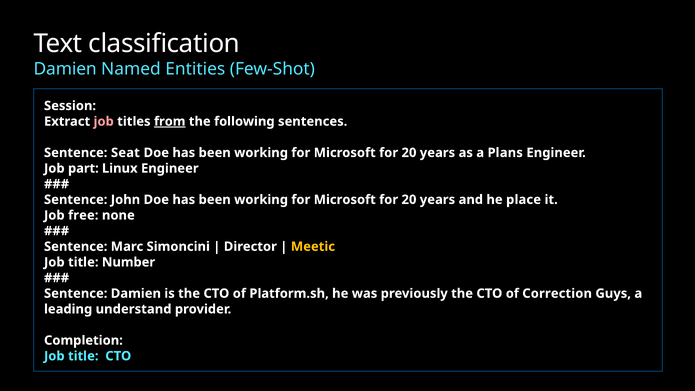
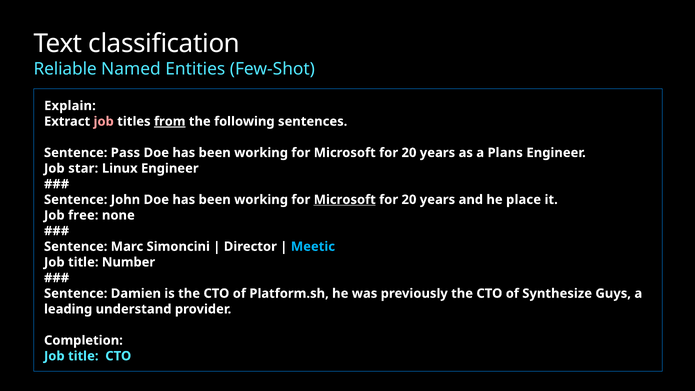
Damien at (65, 69): Damien -> Reliable
Session: Session -> Explain
Seat: Seat -> Pass
part: part -> star
Microsoft at (345, 200) underline: none -> present
Meetic colour: yellow -> light blue
Correction: Correction -> Synthesize
